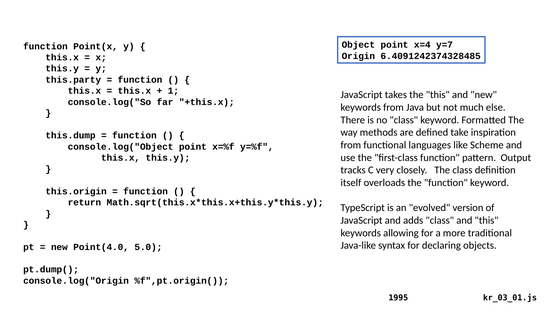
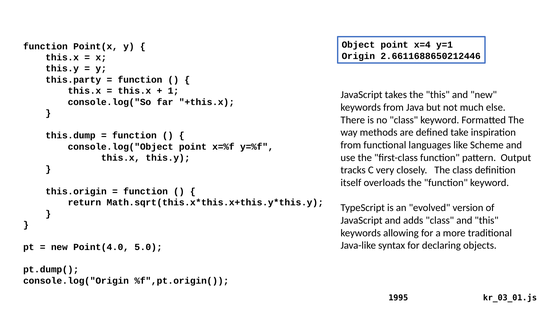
y=7: y=7 -> y=1
6.4091242374328485: 6.4091242374328485 -> 2.6611688650212446
